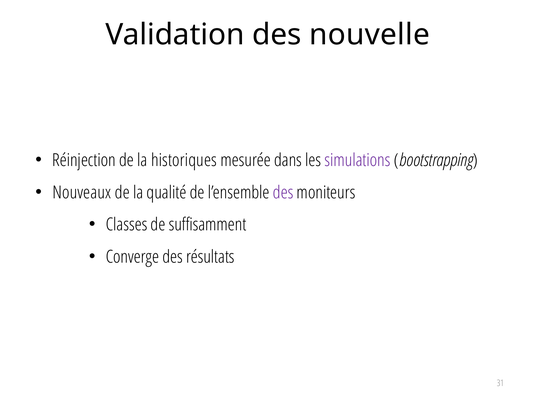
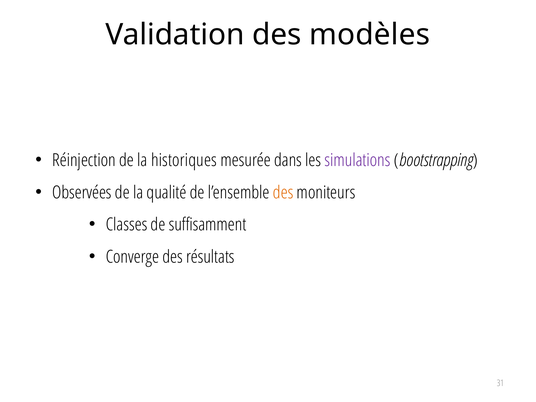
nouvelle: nouvelle -> modèles
Nouveaux: Nouveaux -> Observées
des at (283, 193) colour: purple -> orange
